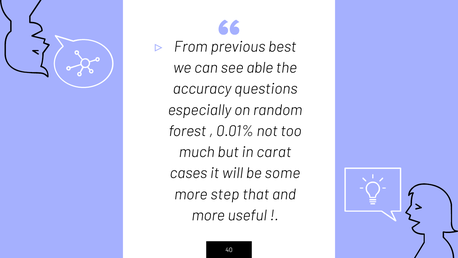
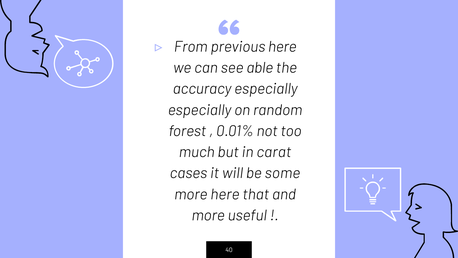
best at (282, 47): best -> here
accuracy questions: questions -> especially
more step: step -> here
